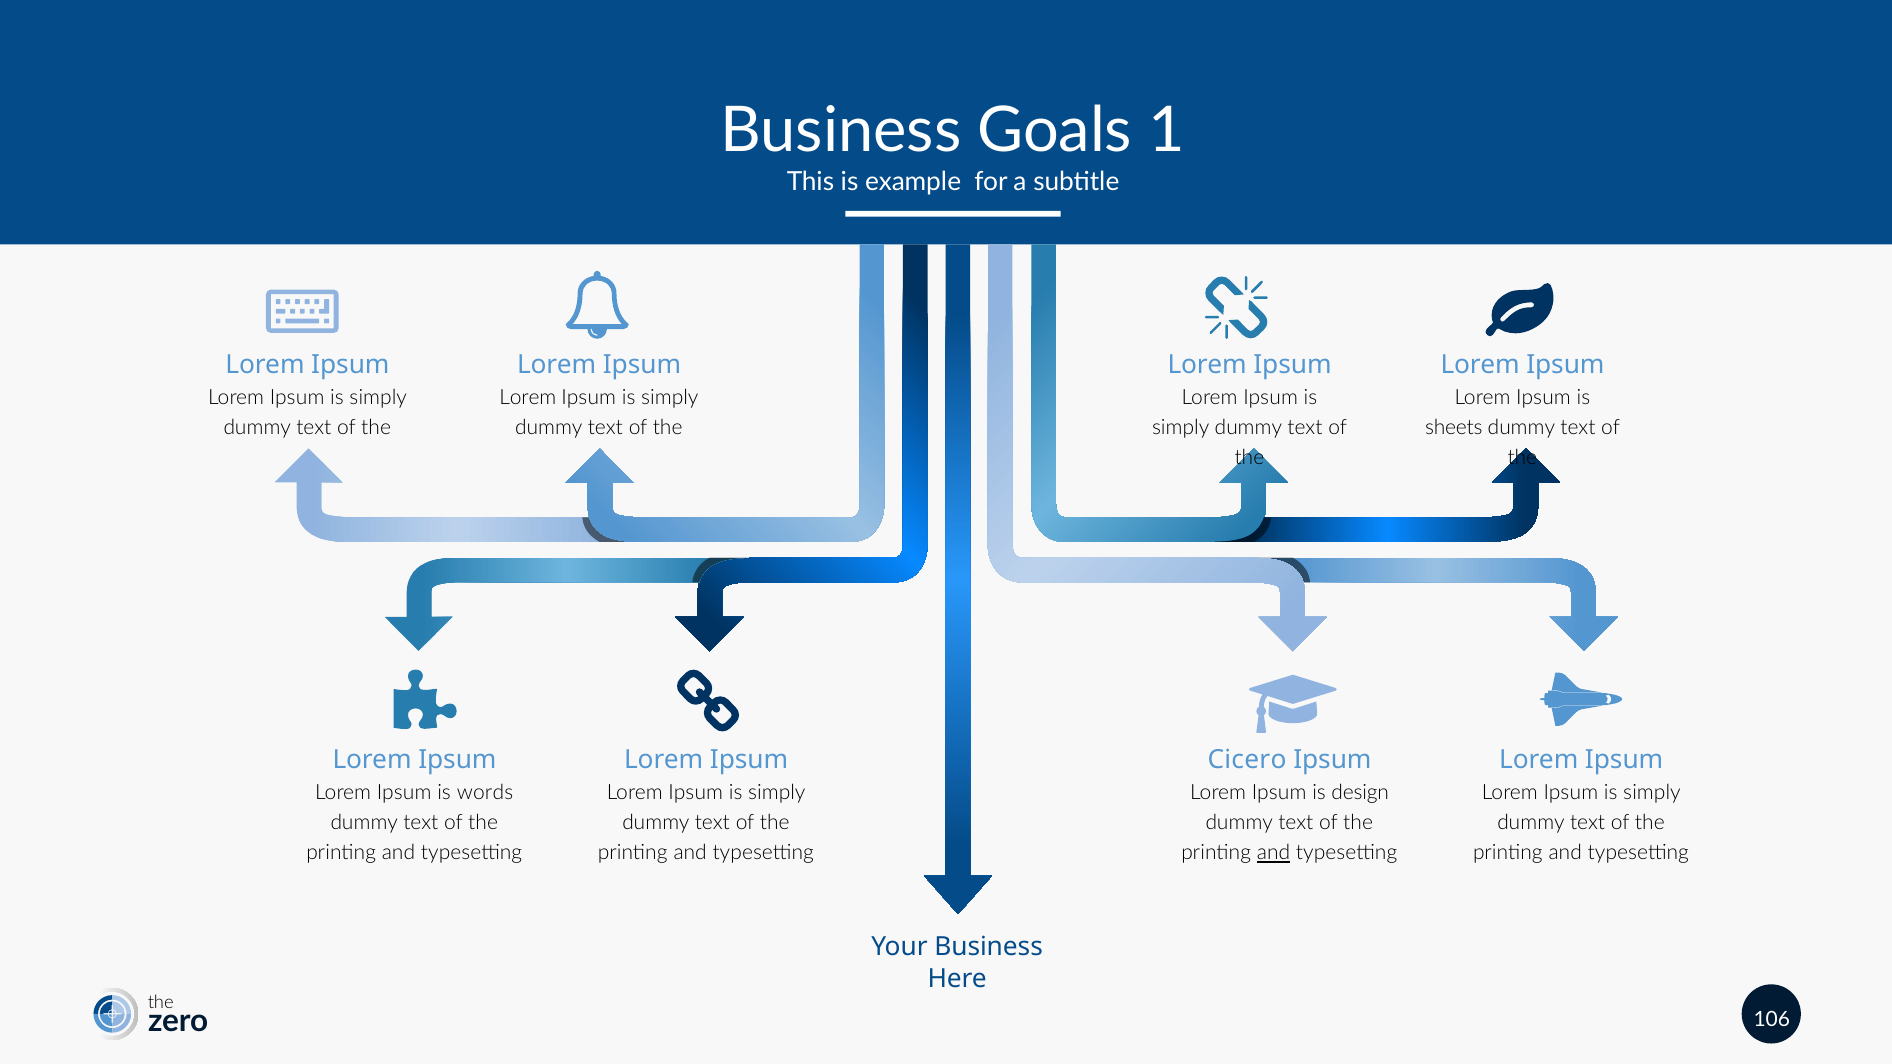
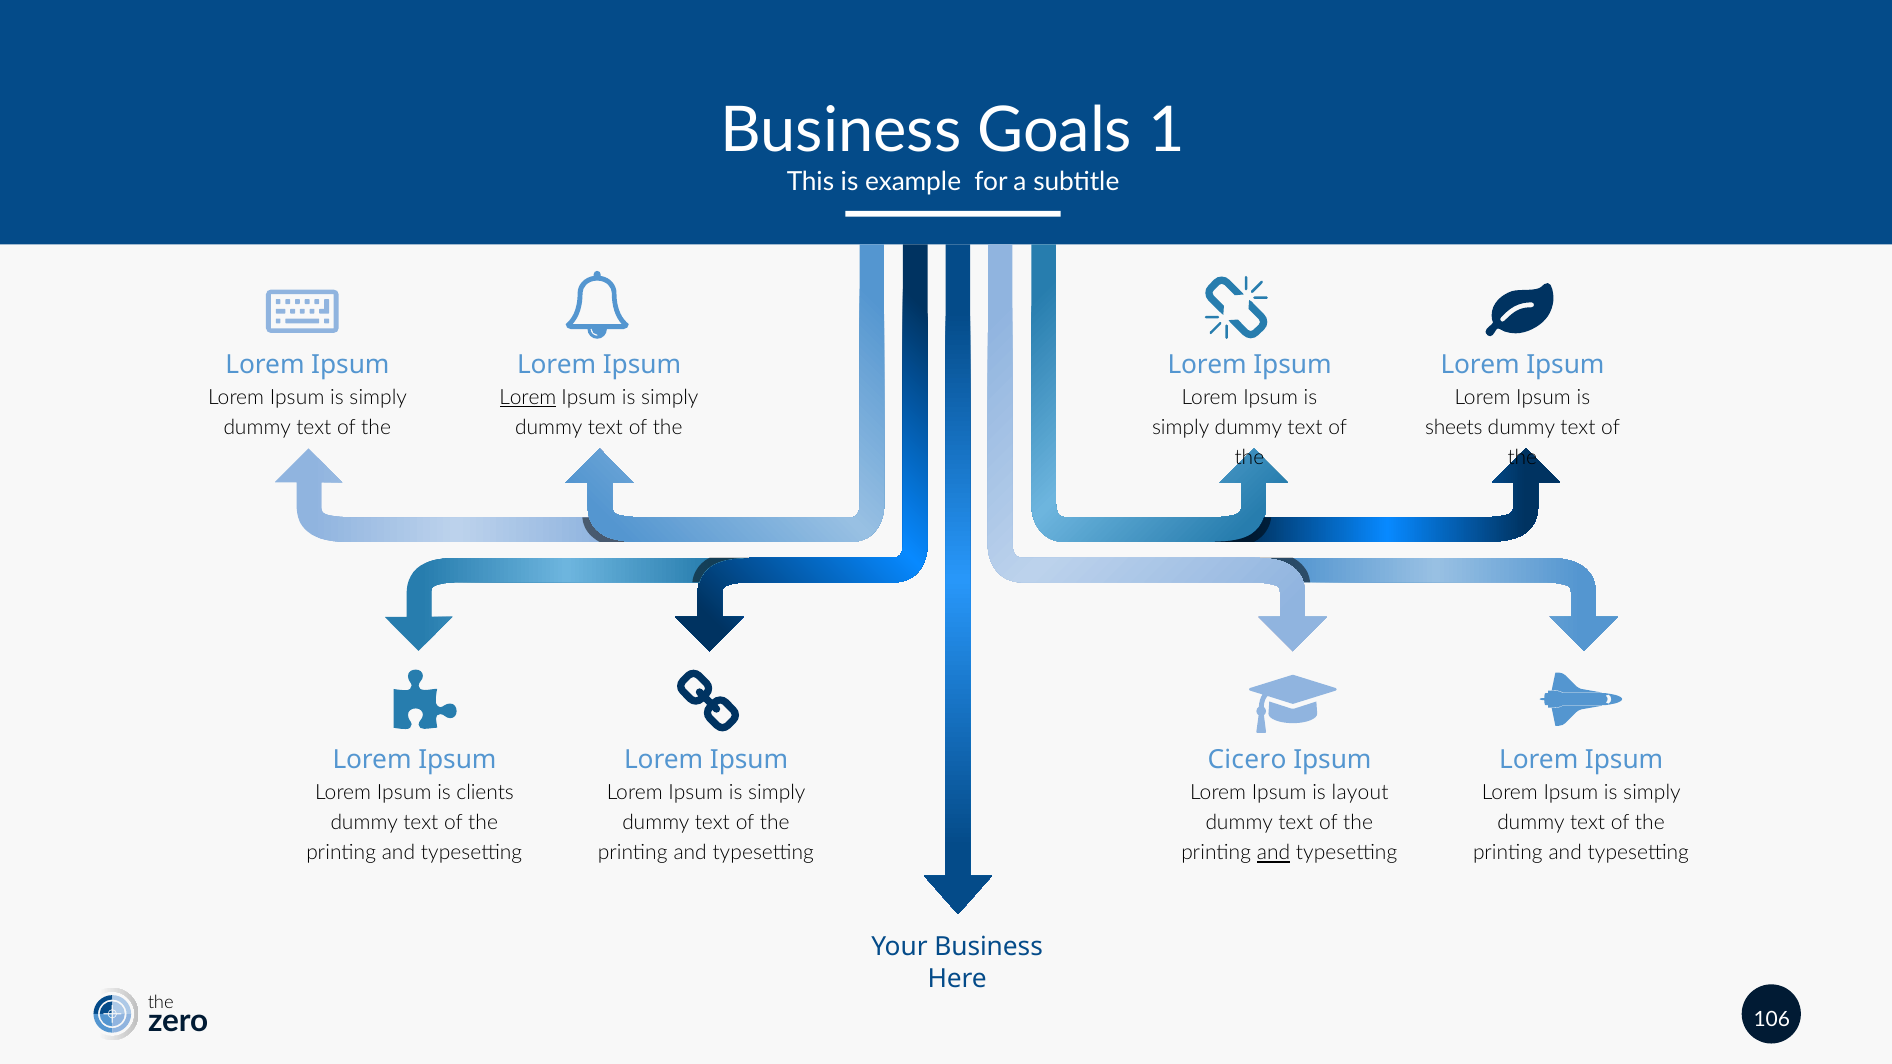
Lorem at (528, 398) underline: none -> present
words: words -> clients
design: design -> layout
